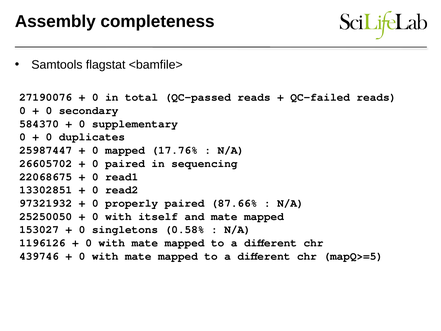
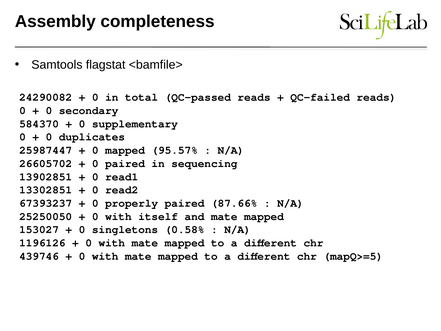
27190076: 27190076 -> 24290082
17.76%: 17.76% -> 95.57%
22068675: 22068675 -> 13902851
97321932: 97321932 -> 67393237
